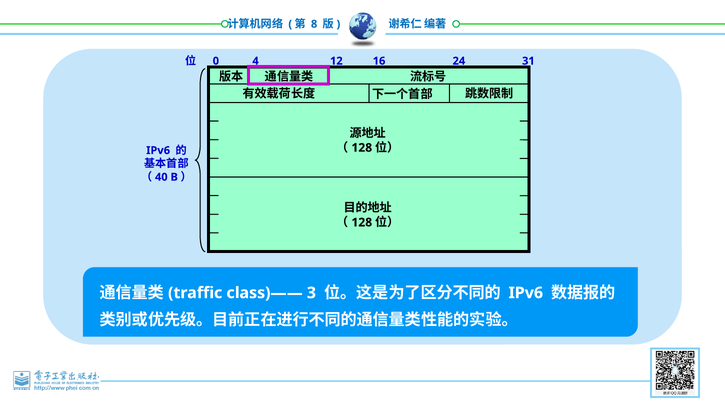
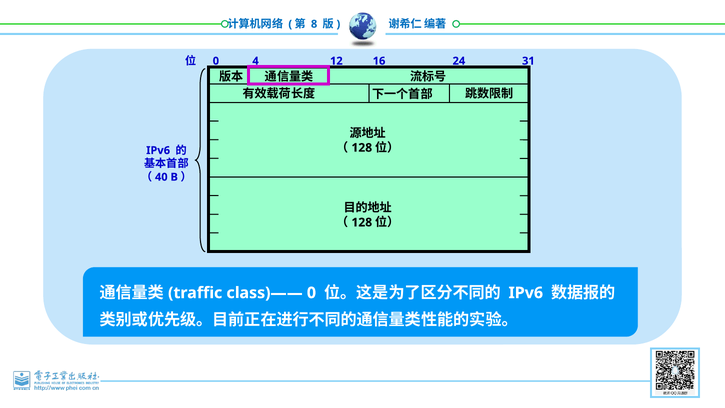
class)—— 3: 3 -> 0
